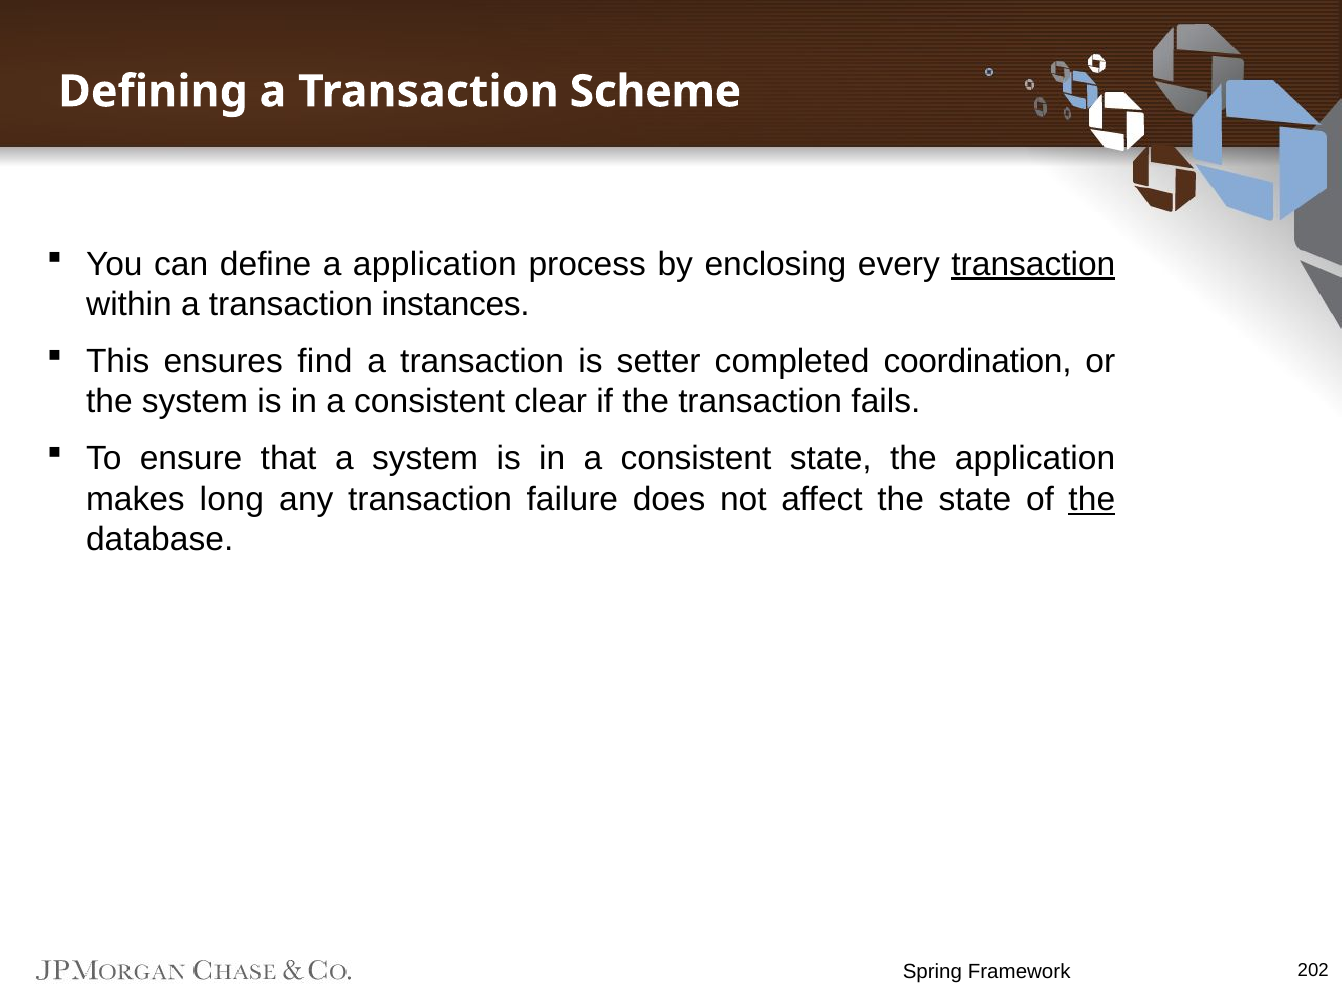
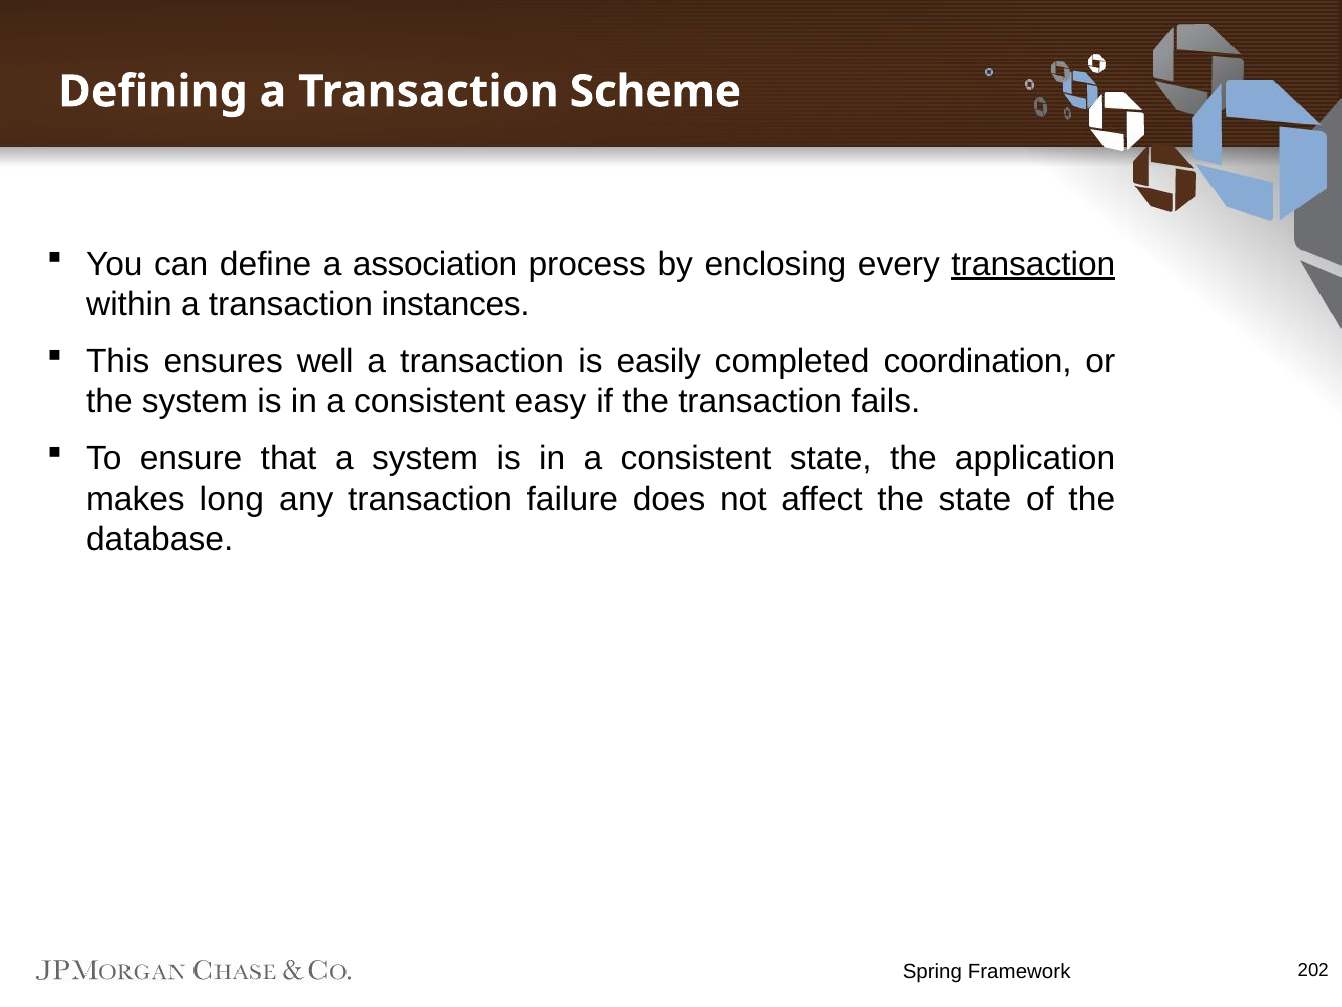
a application: application -> association
find: find -> well
setter: setter -> easily
clear: clear -> easy
the at (1092, 499) underline: present -> none
